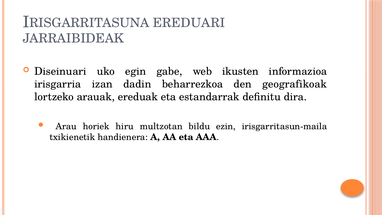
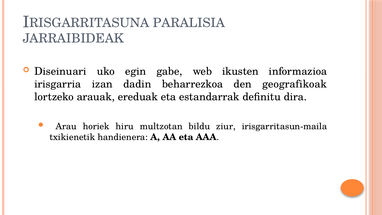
EREDUARI: EREDUARI -> PARALISIA
ezin: ezin -> ziur
